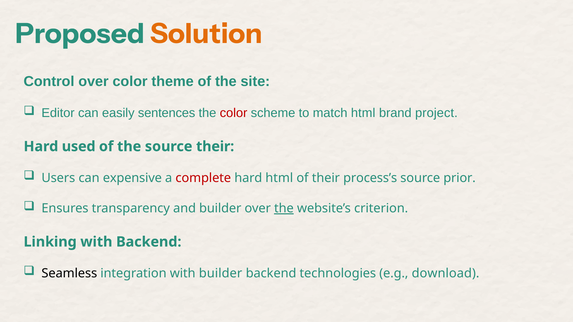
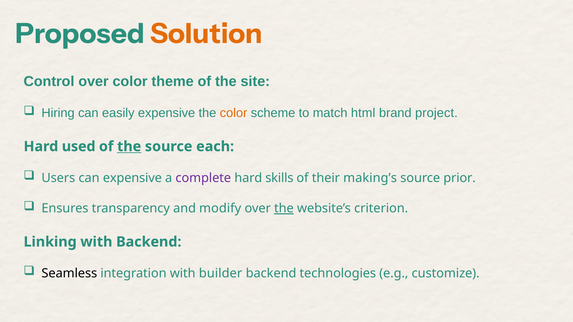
Editor: Editor -> Hiring
easily sentences: sentences -> expensive
color at (234, 113) colour: red -> orange
the at (129, 147) underline: none -> present
source their: their -> each
complete colour: red -> purple
hard html: html -> skills
process’s: process’s -> making’s
and builder: builder -> modify
download: download -> customize
